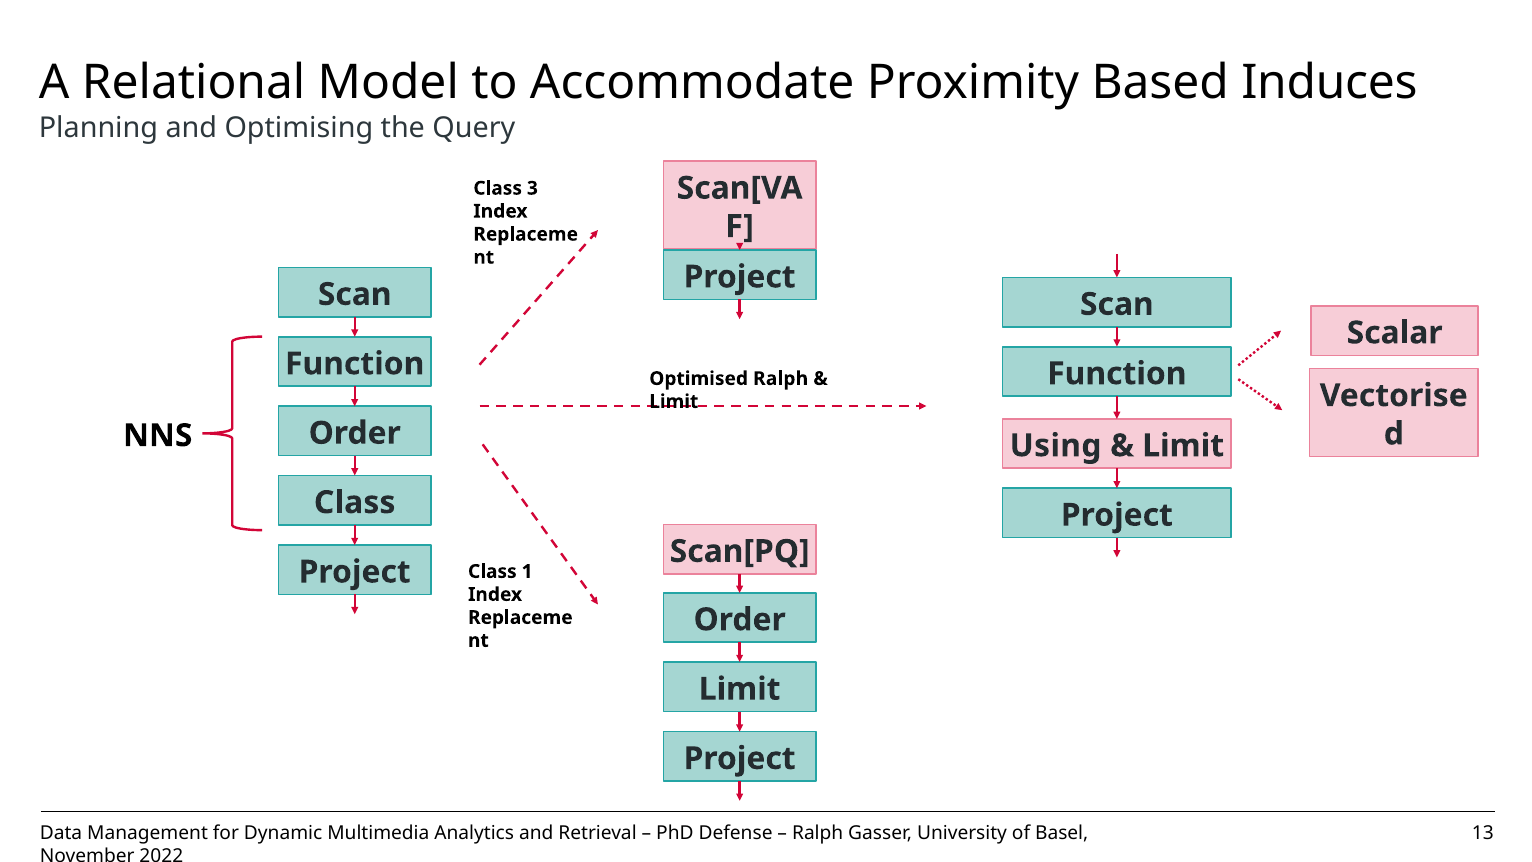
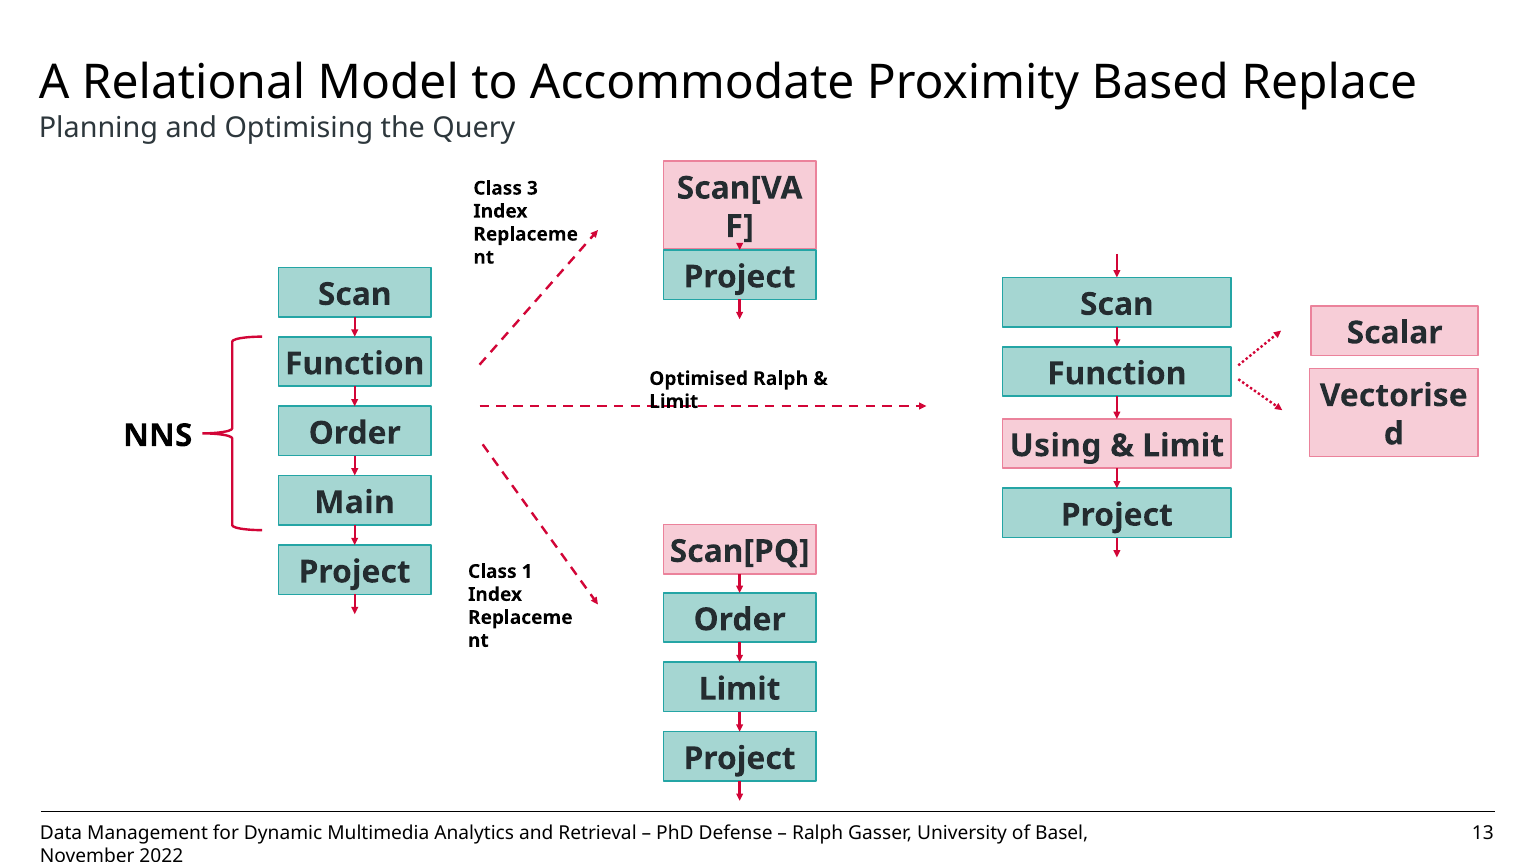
Induces: Induces -> Replace
Class at (355, 502): Class -> Main
